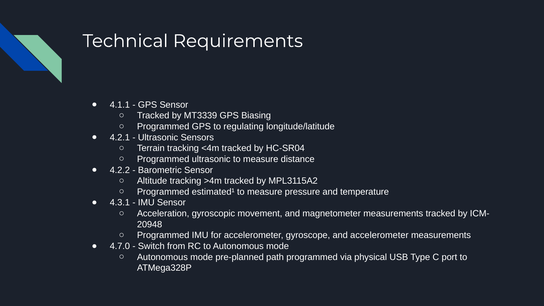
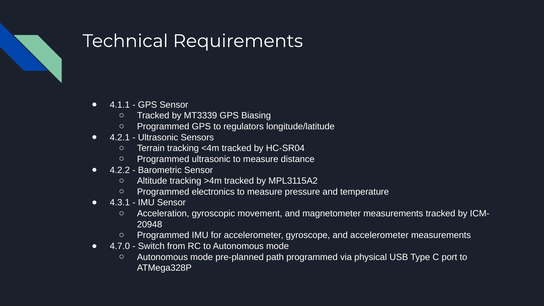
regulating: regulating -> regulators
estimated¹: estimated¹ -> electronics
